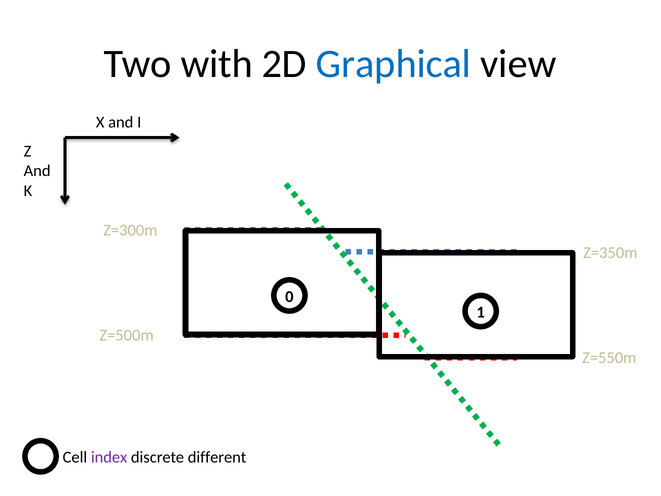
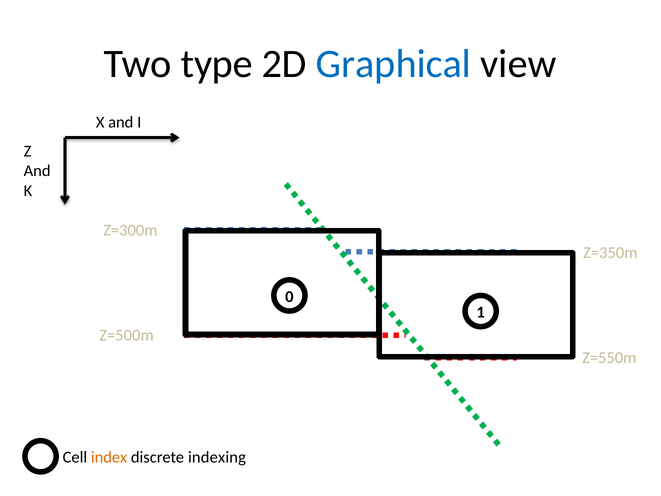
with: with -> type
index colour: purple -> orange
different: different -> indexing
